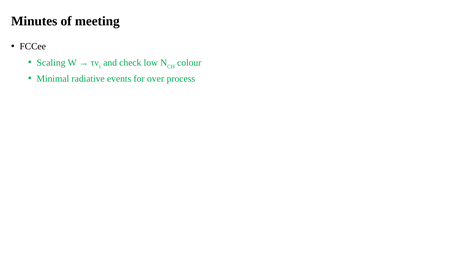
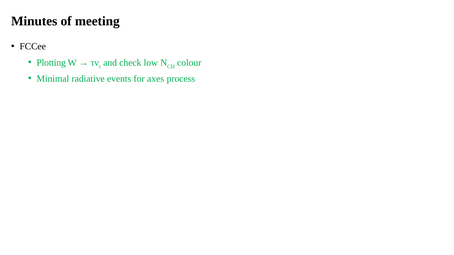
Scaling: Scaling -> Plotting
over: over -> axes
